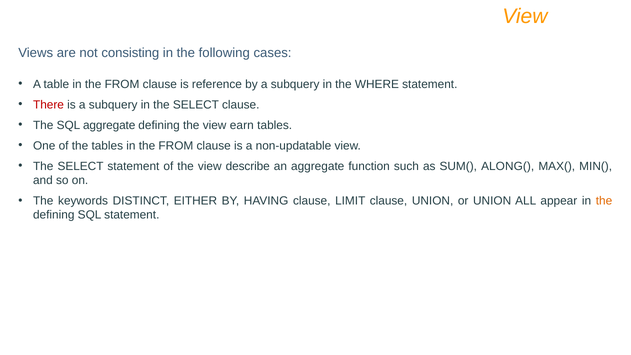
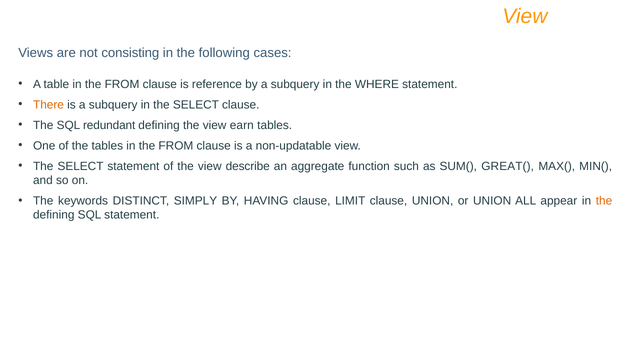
There colour: red -> orange
SQL aggregate: aggregate -> redundant
ALONG(: ALONG( -> GREAT(
EITHER: EITHER -> SIMPLY
